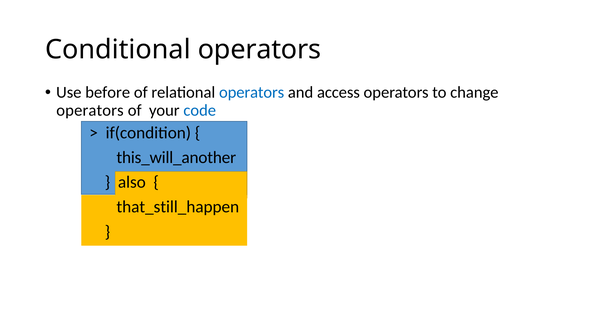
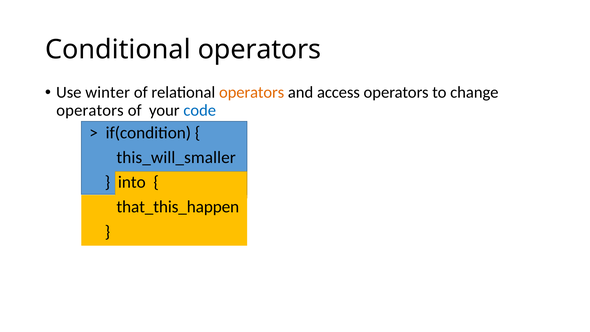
before: before -> winter
operators at (252, 92) colour: blue -> orange
this_will_another: this_will_another -> this_will_smaller
also: also -> into
that_still_happen: that_still_happen -> that_this_happen
